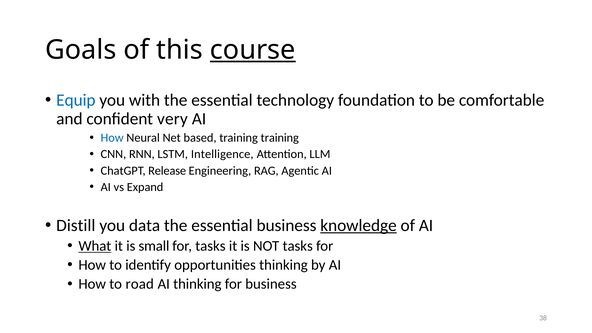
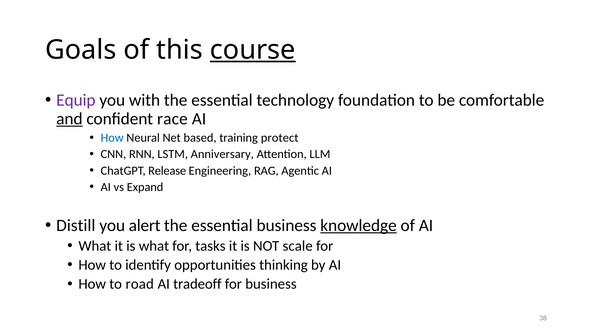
Equip colour: blue -> purple
and underline: none -> present
very: very -> race
training training: training -> protect
Intelligence: Intelligence -> Anniversary
data: data -> alert
What at (95, 246) underline: present -> none
is small: small -> what
NOT tasks: tasks -> scale
AI thinking: thinking -> tradeoff
